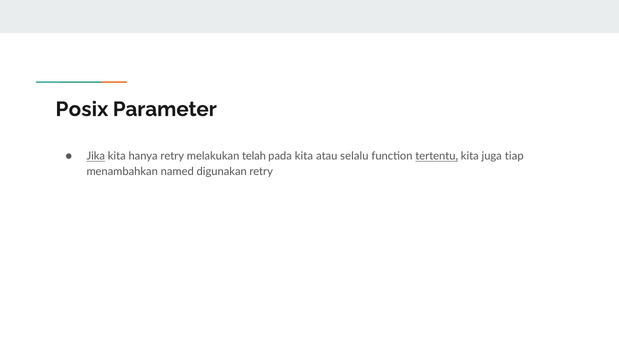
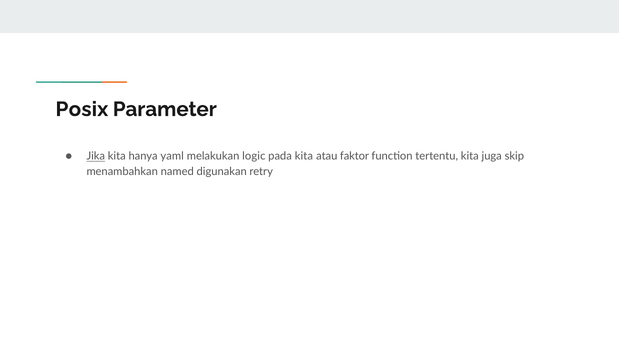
hanya retry: retry -> yaml
telah: telah -> logic
selalu: selalu -> faktor
tertentu underline: present -> none
tiap: tiap -> skip
